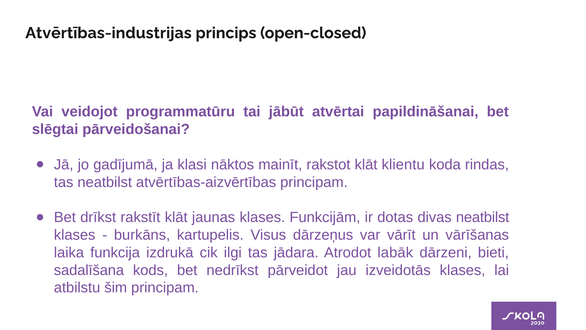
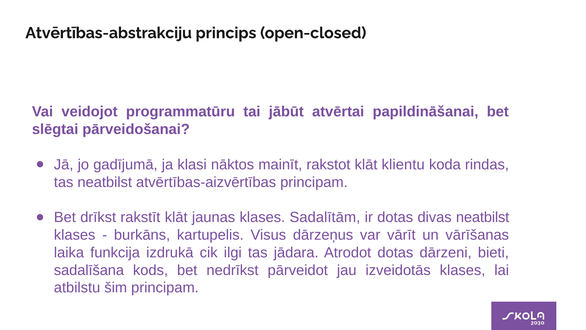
Atvērtības-industrijas: Atvērtības-industrijas -> Atvērtības-abstrakciju
Funkcijām: Funkcijām -> Sadalītām
Atrodot labāk: labāk -> dotas
